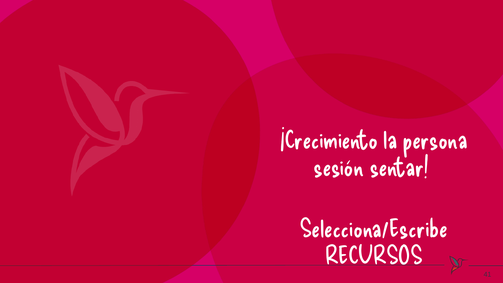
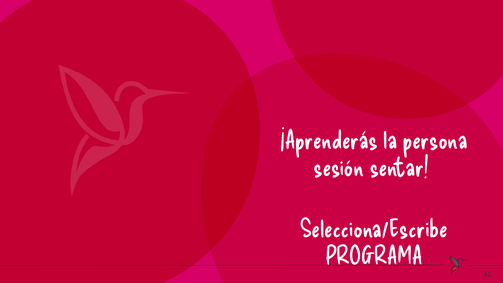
¡Crecimiento: ¡Crecimiento -> ¡Aprenderás
RECURSOS: RECURSOS -> PROGRAMA
